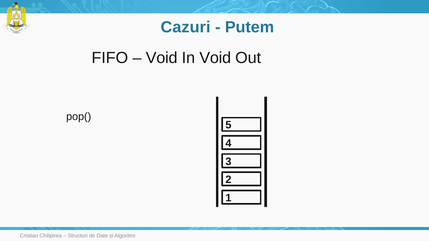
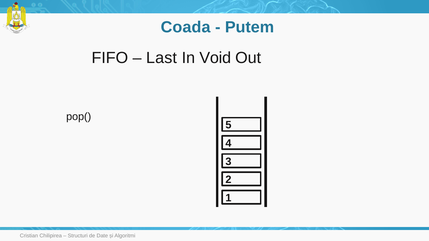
Cazuri: Cazuri -> Coada
Void at (162, 58): Void -> Last
